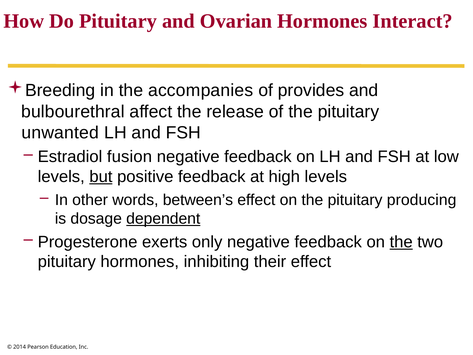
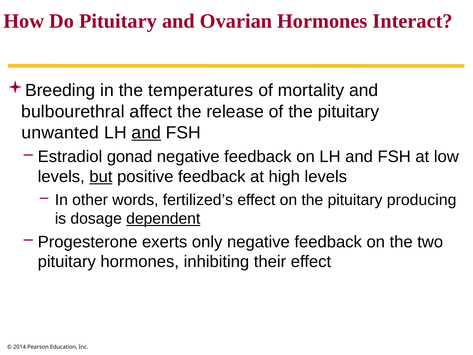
accompanies: accompanies -> temperatures
provides: provides -> mortality
and at (146, 133) underline: none -> present
fusion: fusion -> gonad
between’s: between’s -> fertilized’s
the at (401, 242) underline: present -> none
